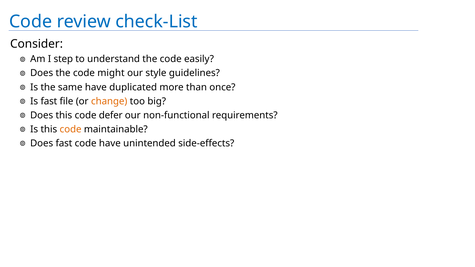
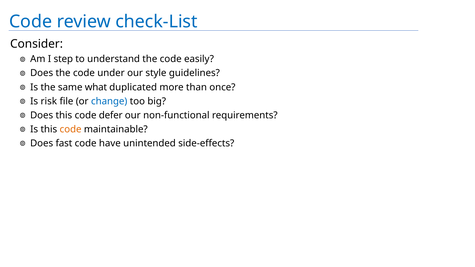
might: might -> under
same have: have -> what
Is fast: fast -> risk
change colour: orange -> blue
